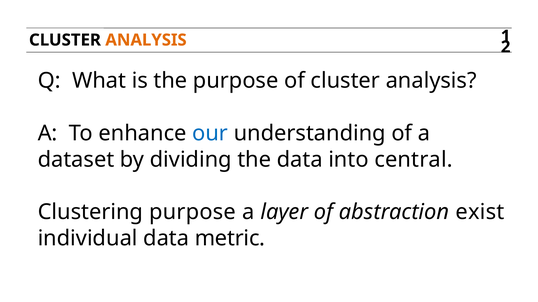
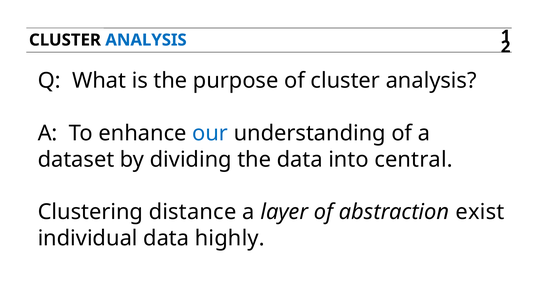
ANALYSIS at (146, 40) colour: orange -> blue
Clustering purpose: purpose -> distance
metric: metric -> highly
